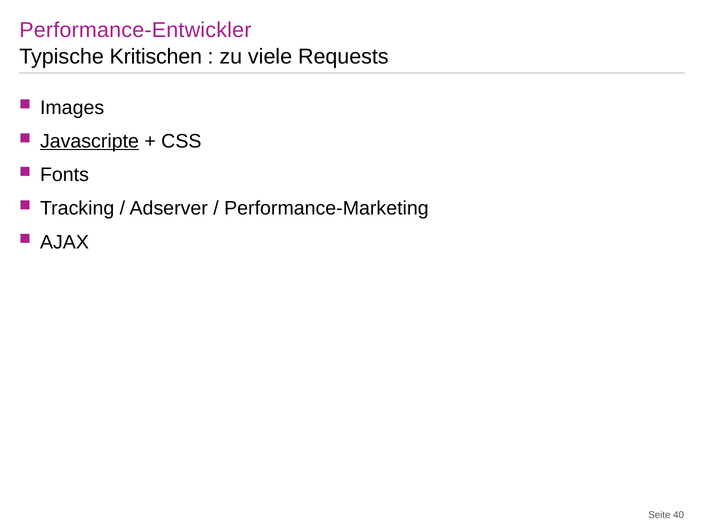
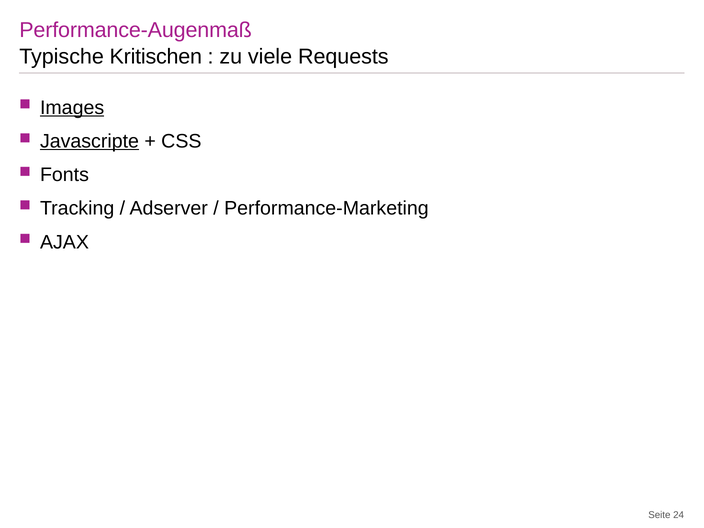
Performance-Entwickler: Performance-Entwickler -> Performance-Augenmaß
Images underline: none -> present
40: 40 -> 24
